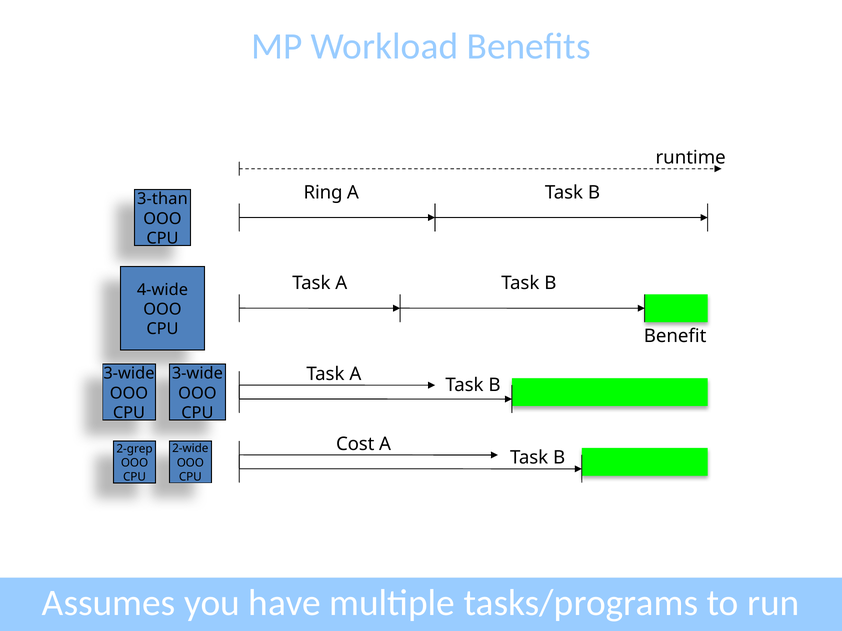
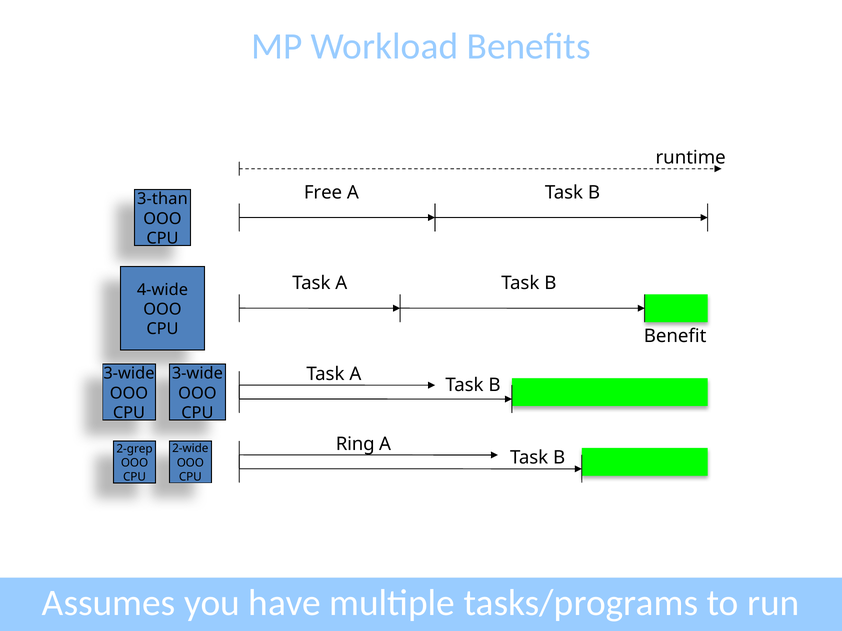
Ring: Ring -> Free
Cost: Cost -> Ring
